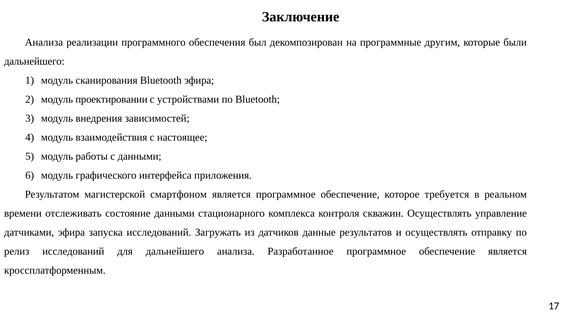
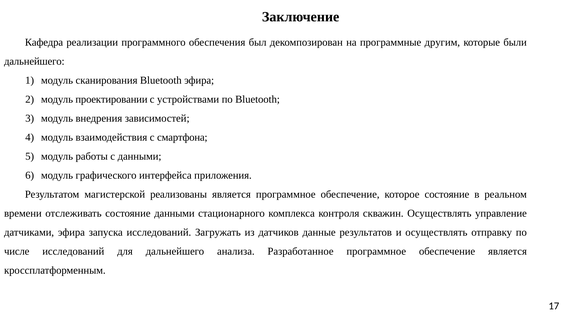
Анализа at (44, 42): Анализа -> Кафедра
настоящее: настоящее -> смартфона
смартфоном: смартфоном -> реализованы
которое требуется: требуется -> состояние
релиз: релиз -> числе
